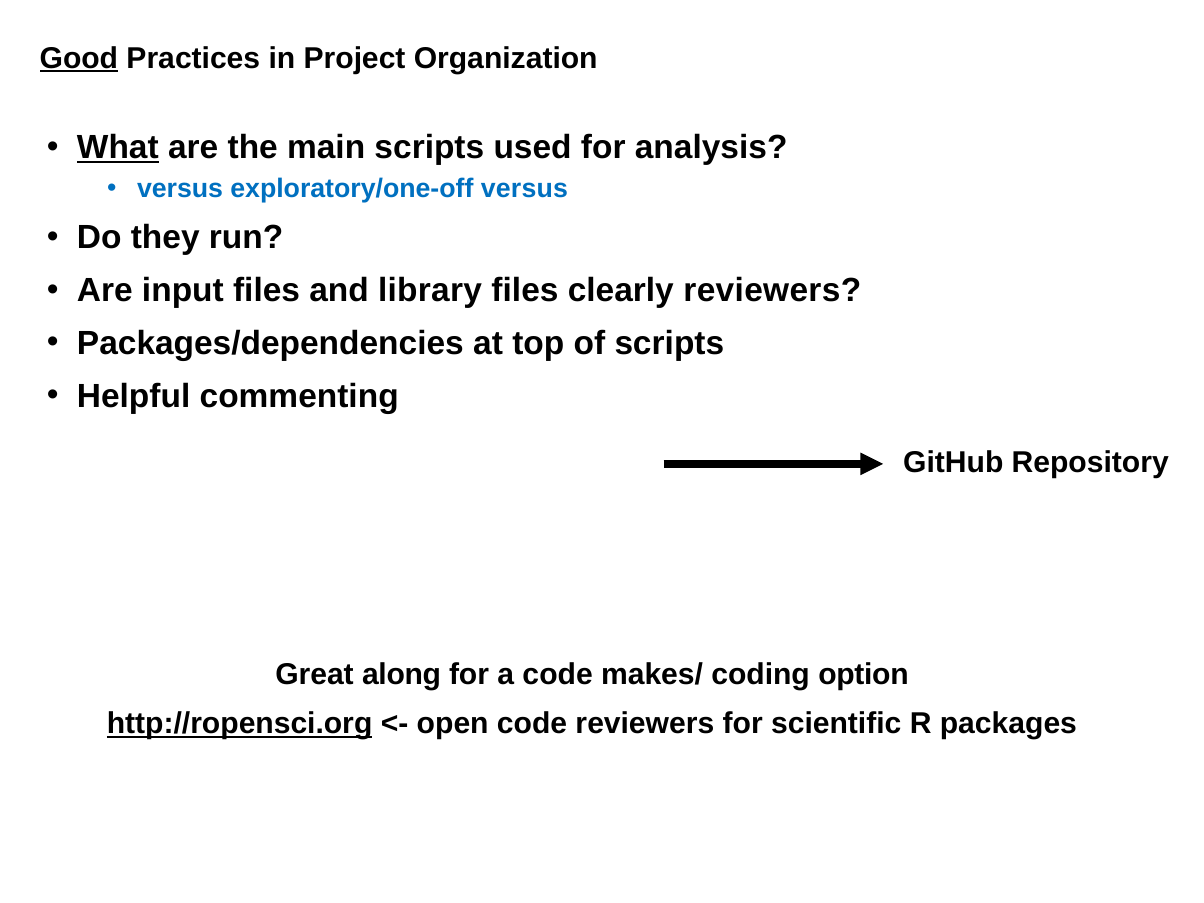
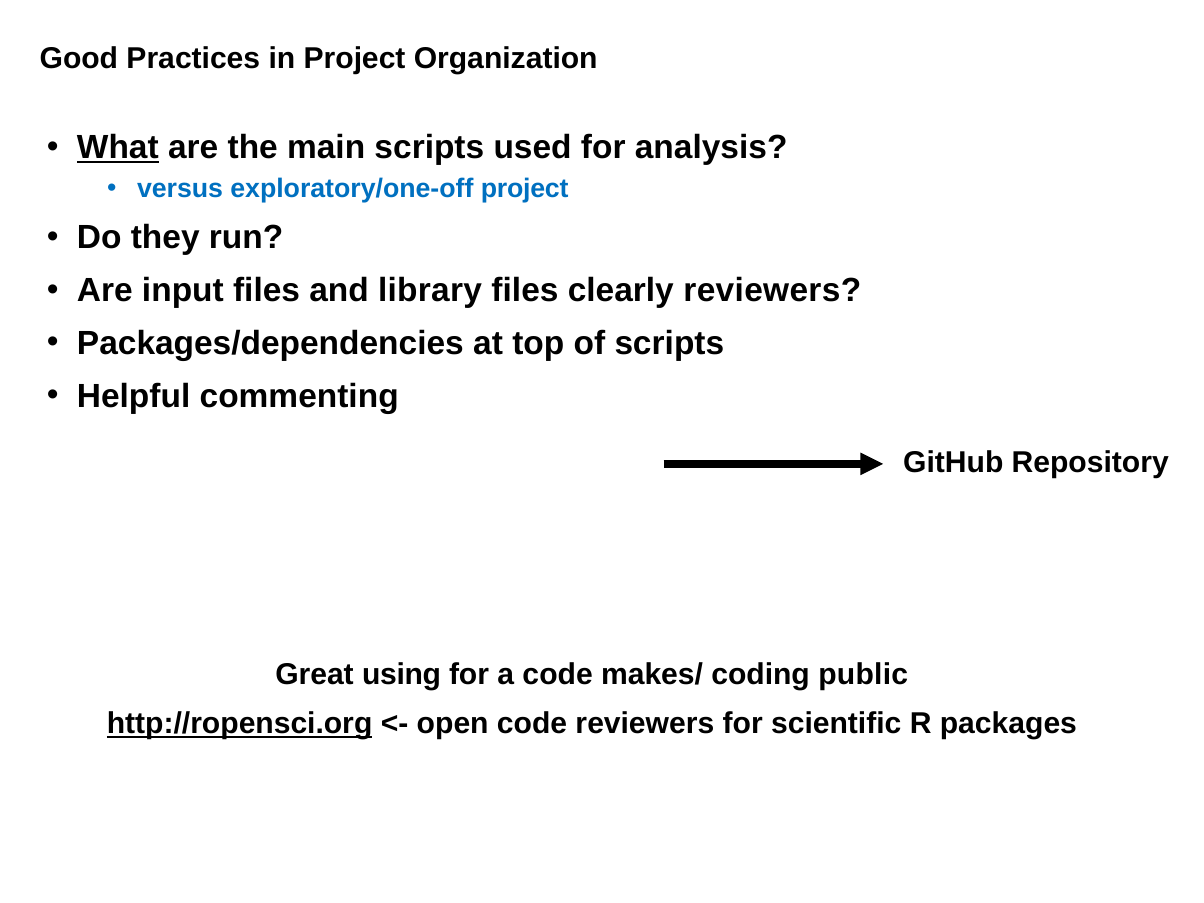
Good underline: present -> none
exploratory/one-off versus: versus -> project
along: along -> using
option: option -> public
